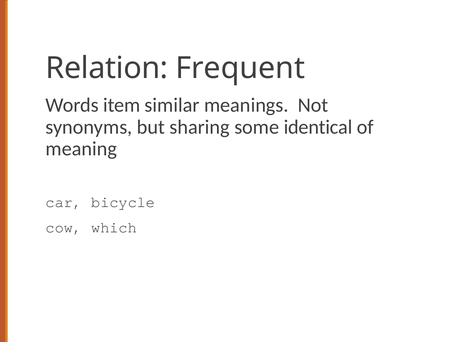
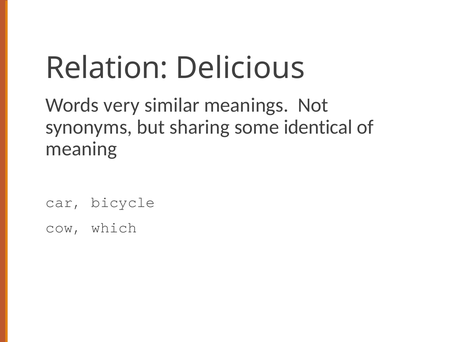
Frequent: Frequent -> Delicious
item: item -> very
